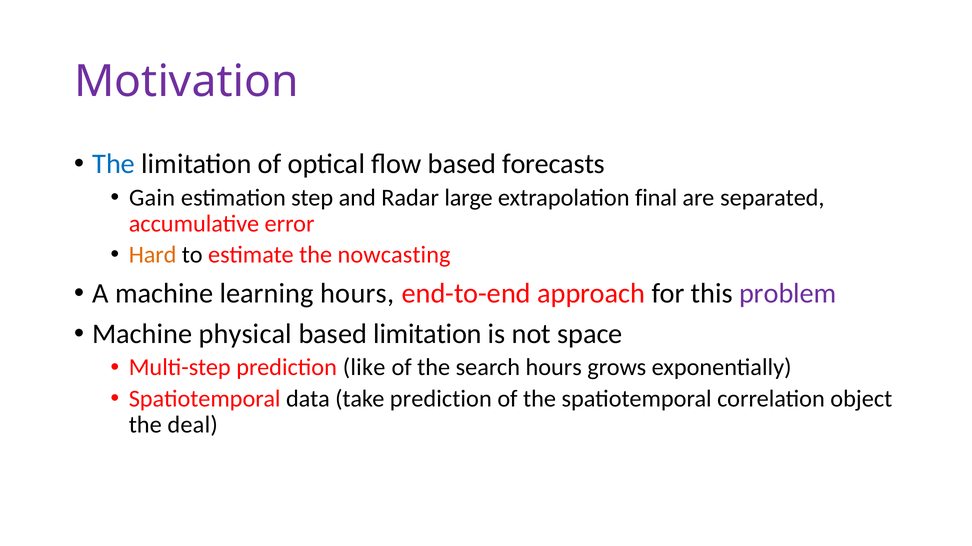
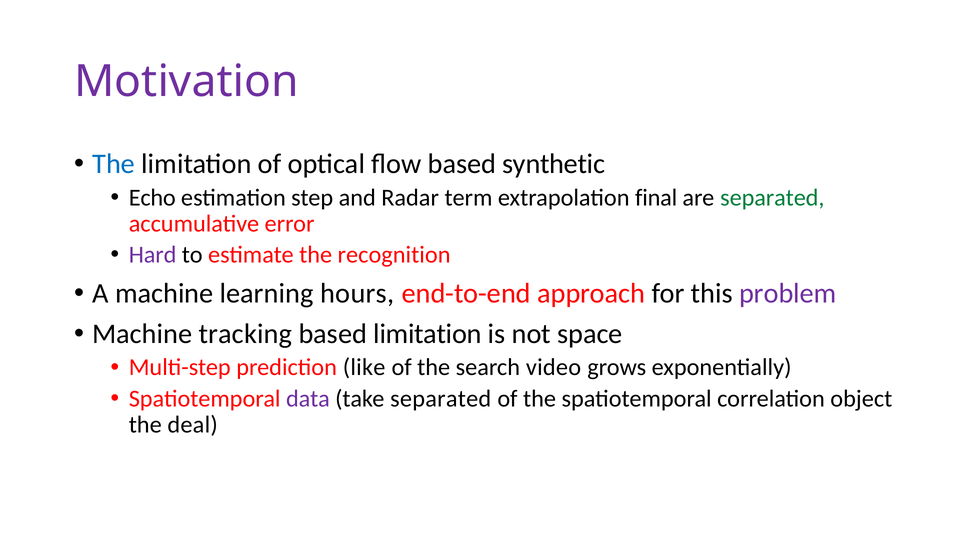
forecasts: forecasts -> synthetic
Gain: Gain -> Echo
large: large -> term
separated at (772, 198) colour: black -> green
Hard colour: orange -> purple
nowcasting: nowcasting -> recognition
physical: physical -> tracking
search hours: hours -> video
data colour: black -> purple
take prediction: prediction -> separated
